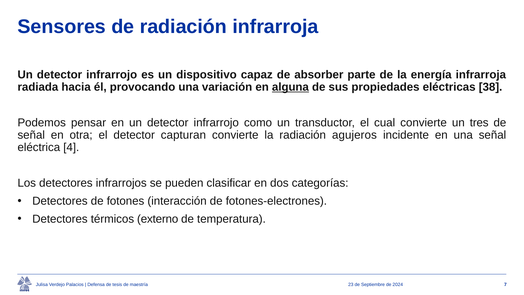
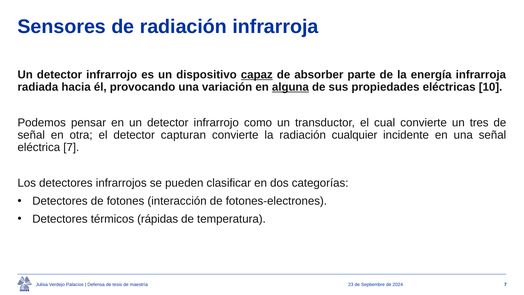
capaz underline: none -> present
38: 38 -> 10
agujeros: agujeros -> cualquier
eléctrica 4: 4 -> 7
externo: externo -> rápidas
